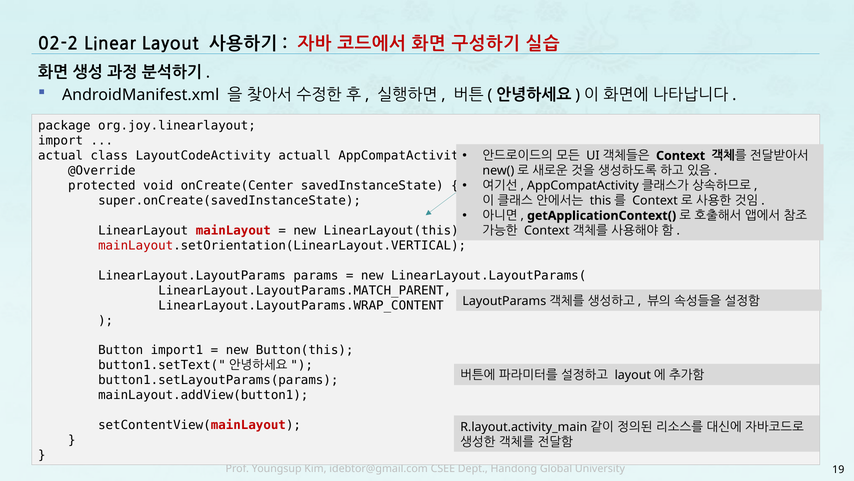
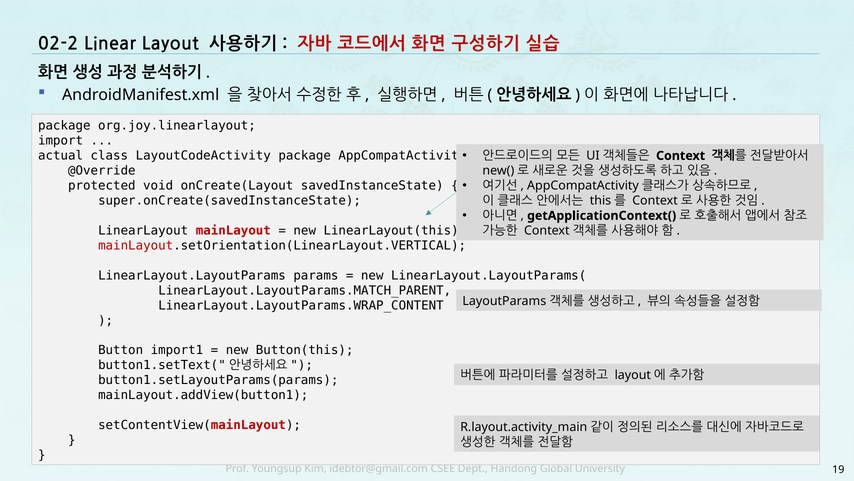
LayoutCodeActivity actuall: actuall -> package
onCreate(Center: onCreate(Center -> onCreate(Layout
